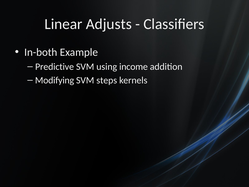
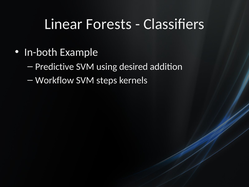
Adjusts: Adjusts -> Forests
income: income -> desired
Modifying: Modifying -> Workflow
